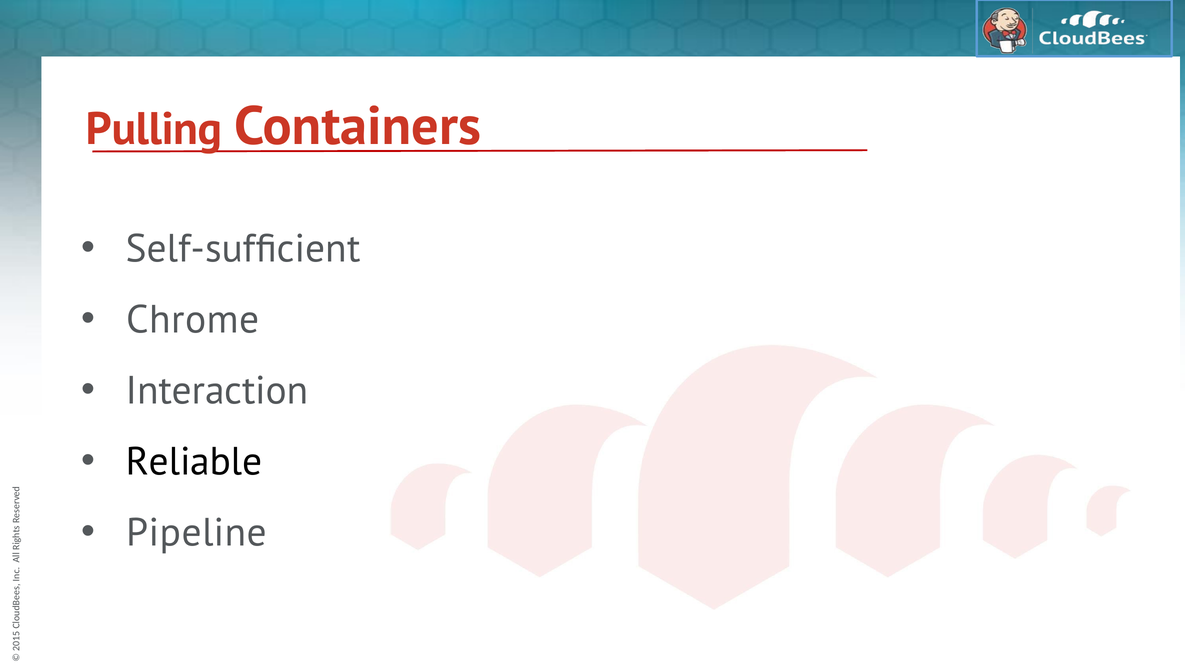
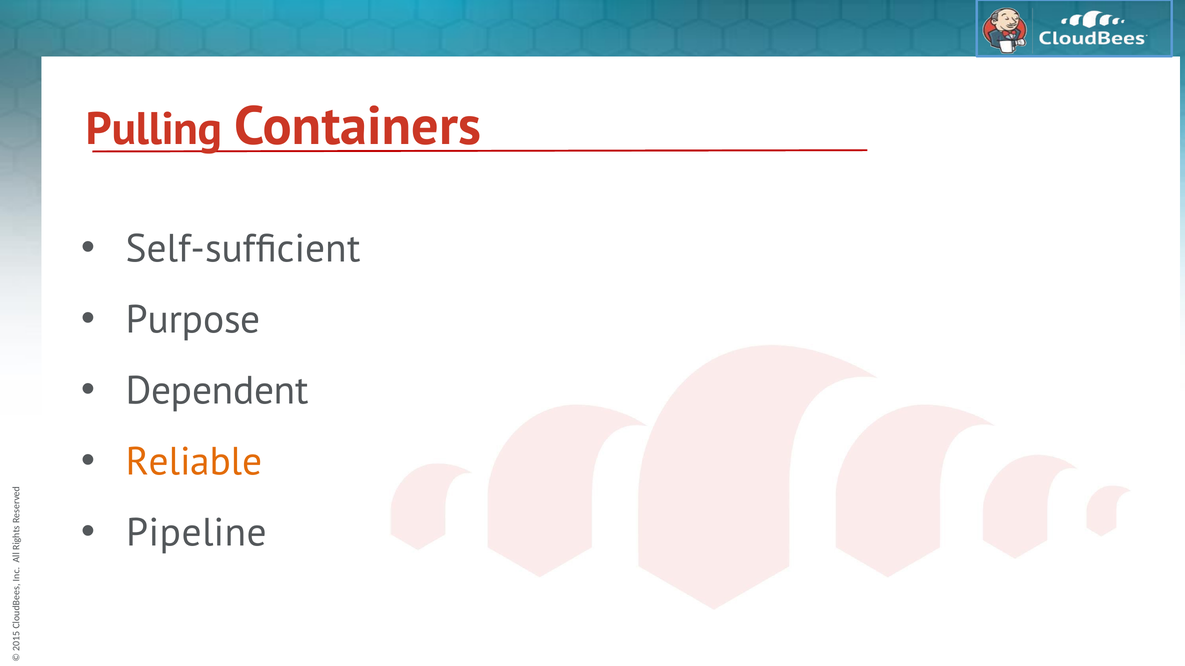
Chrome: Chrome -> Purpose
Interaction: Interaction -> Dependent
Reliable colour: black -> orange
